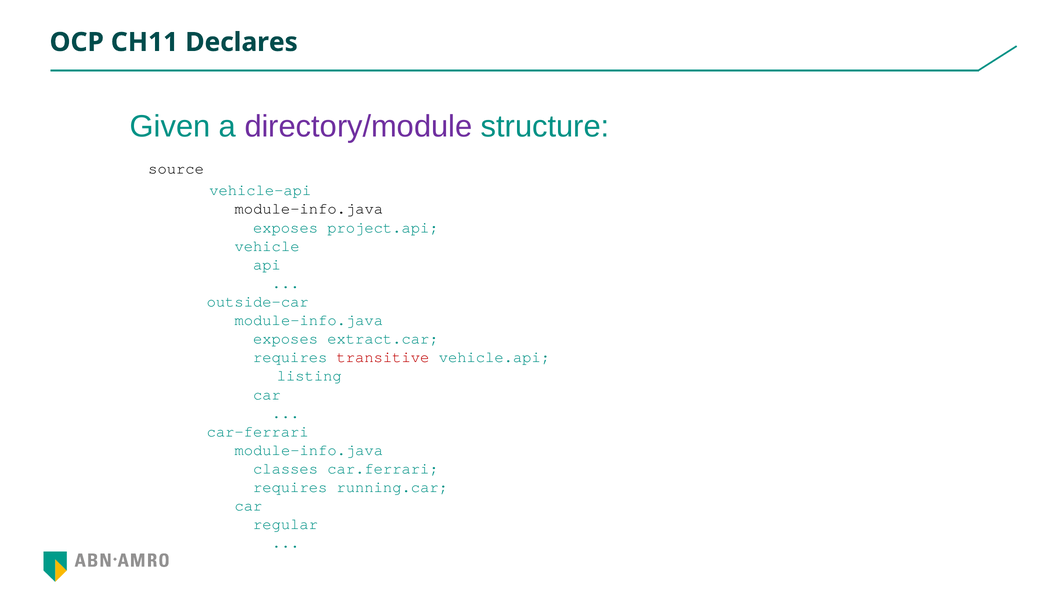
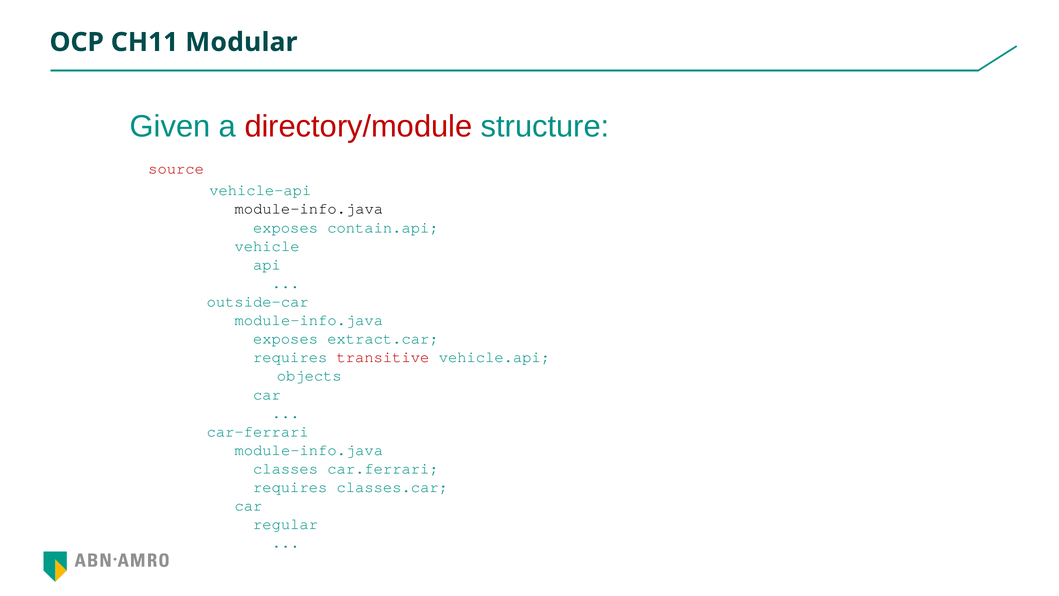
Declares: Declares -> Modular
directory/module colour: purple -> red
source colour: black -> red
project.api: project.api -> contain.api
listing: listing -> objects
running.car: running.car -> classes.car
